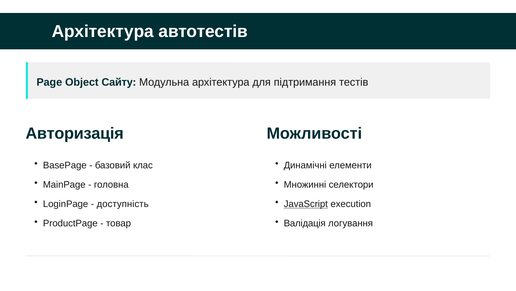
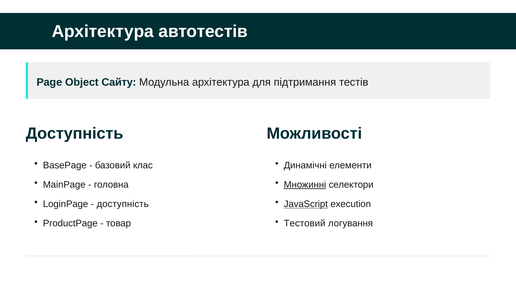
Авторизація at (75, 133): Авторизація -> Доступність
Множинні underline: none -> present
Валідація: Валідація -> Тестовий
